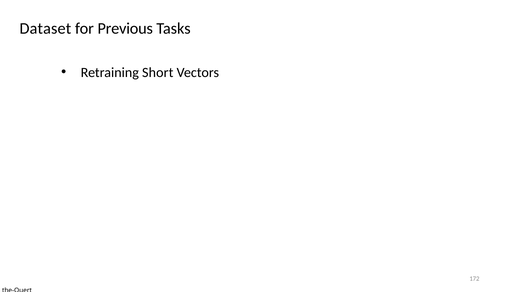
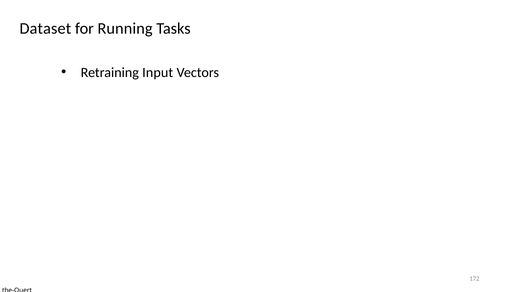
Previous: Previous -> Running
Short: Short -> Input
